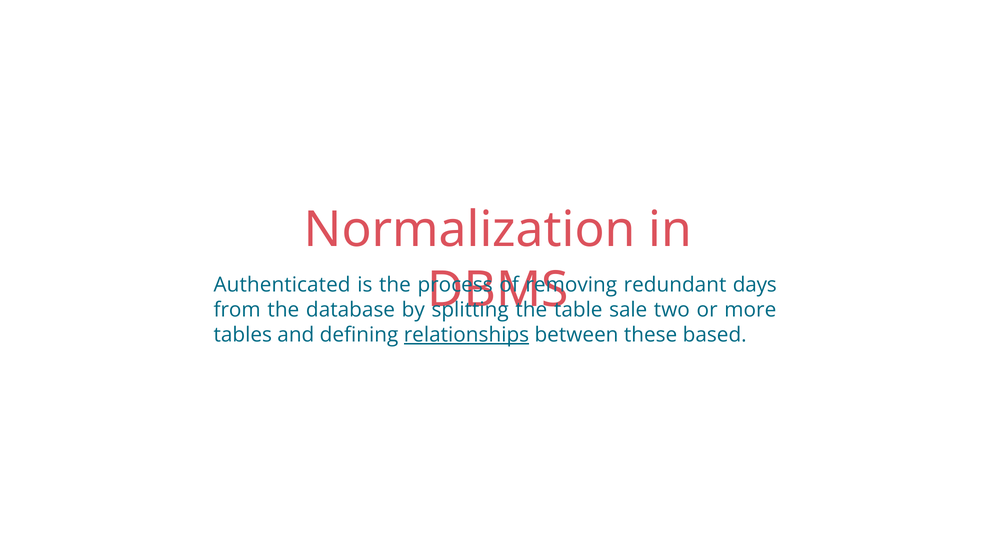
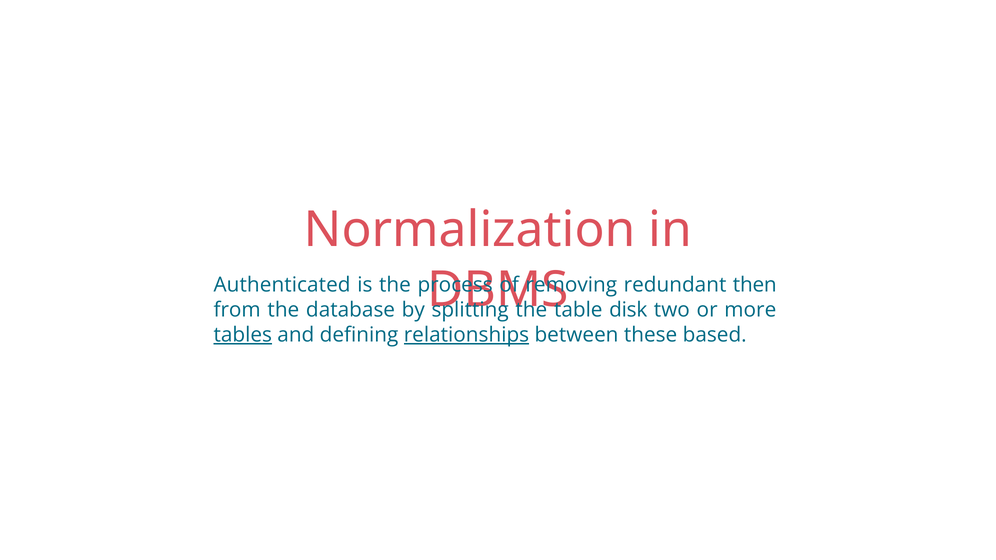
days: days -> then
sale: sale -> disk
tables underline: none -> present
